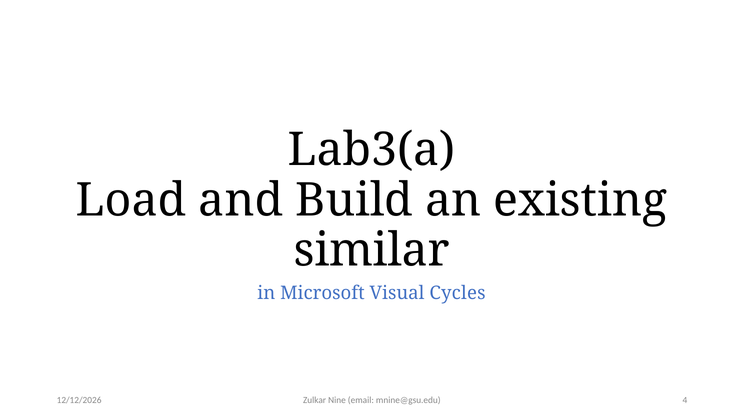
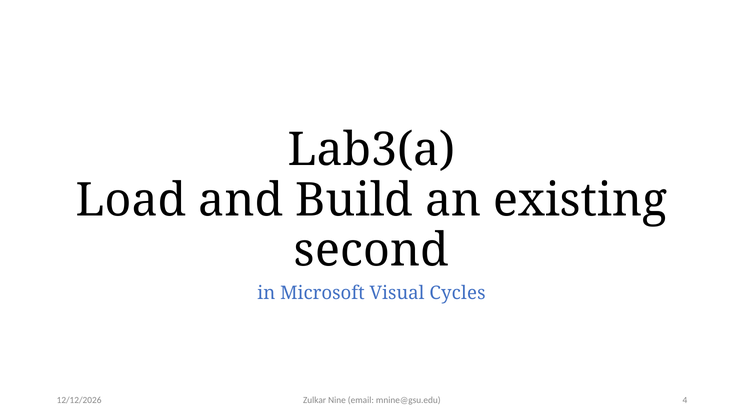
similar: similar -> second
